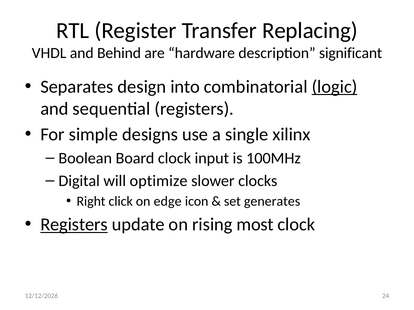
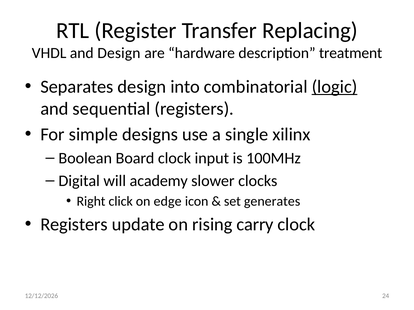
and Behind: Behind -> Design
significant: significant -> treatment
optimize: optimize -> academy
Registers at (74, 225) underline: present -> none
most: most -> carry
